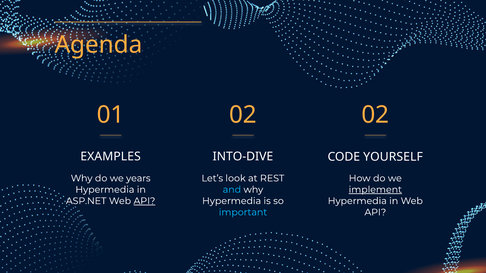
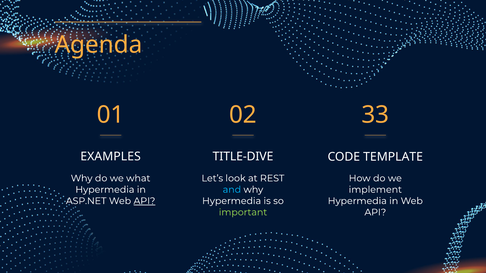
02 02: 02 -> 33
INTO-DIVE: INTO-DIVE -> TITLE-DIVE
YOURSELF: YOURSELF -> TEMPLATE
years: years -> what
implement underline: present -> none
important colour: light blue -> light green
